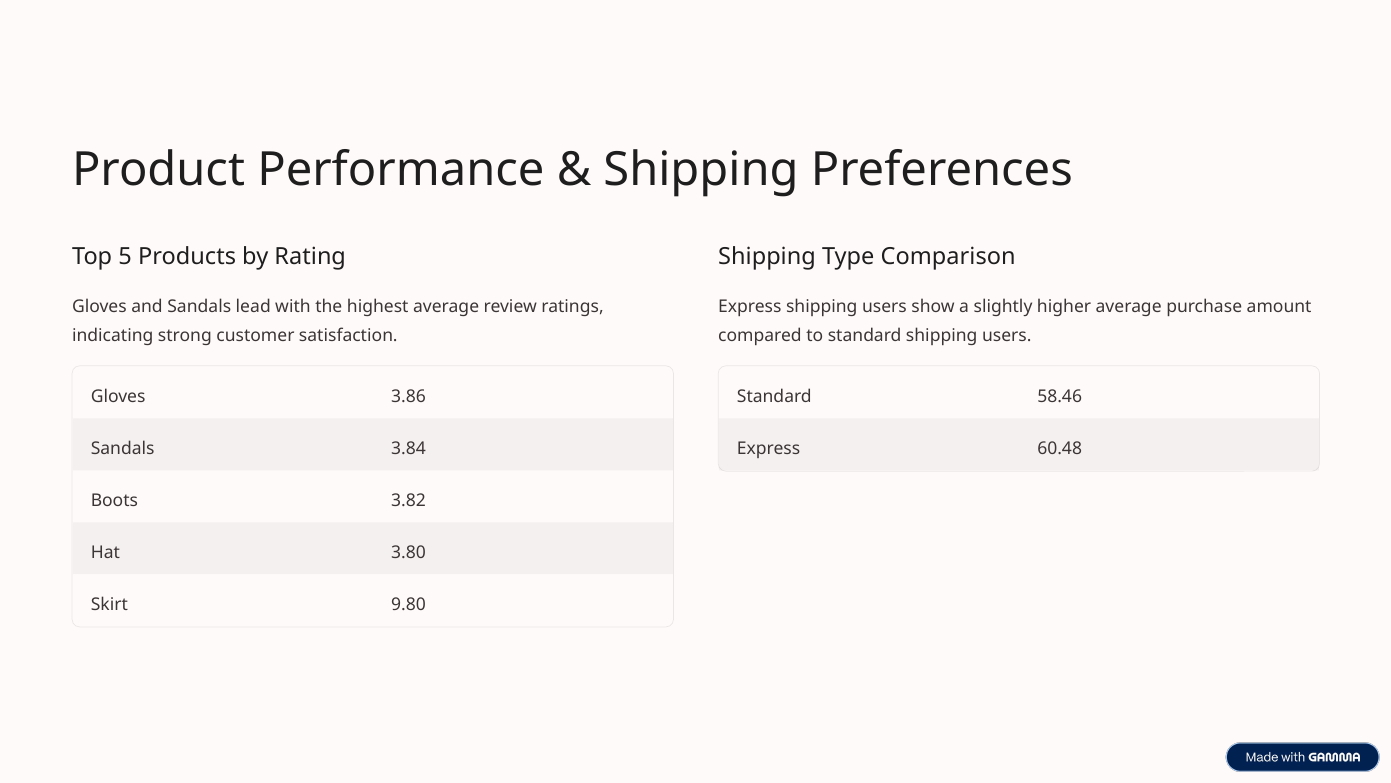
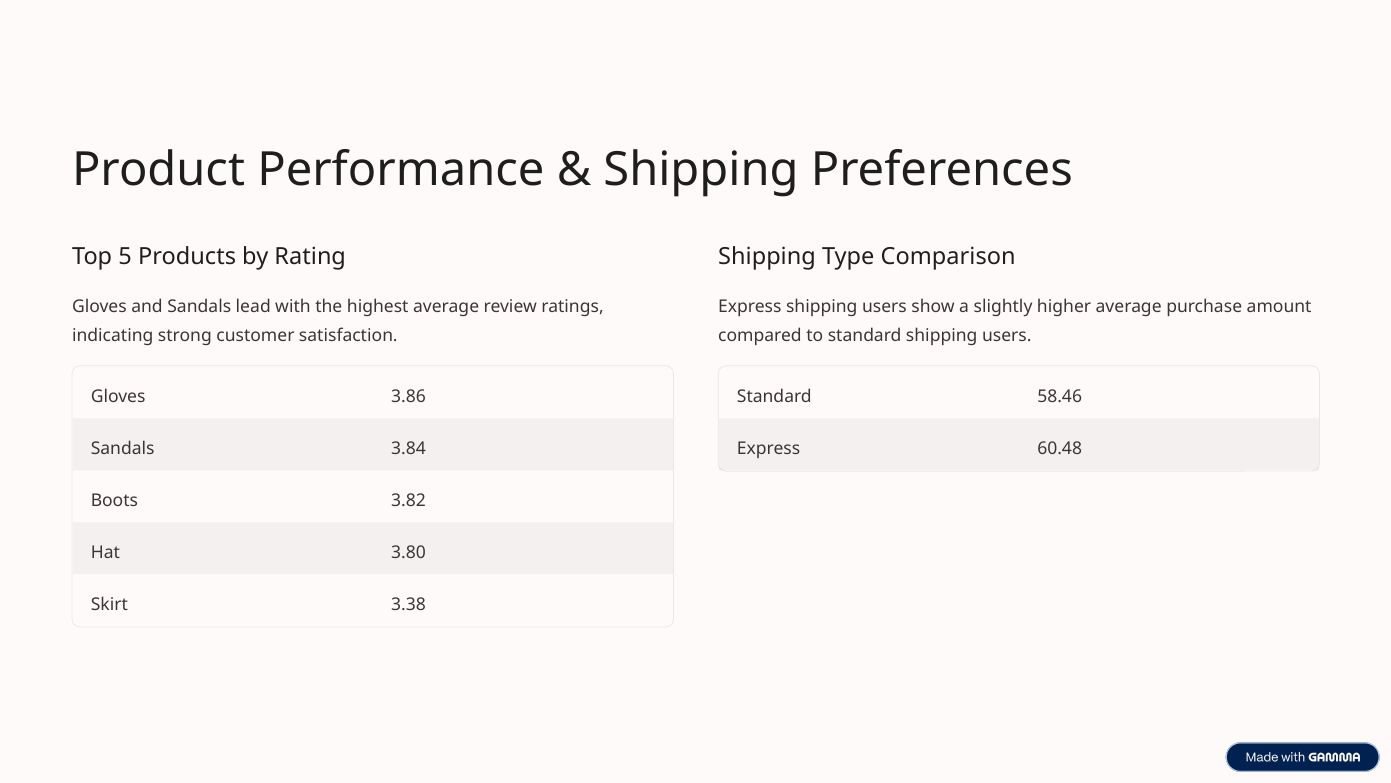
9.80: 9.80 -> 3.38
